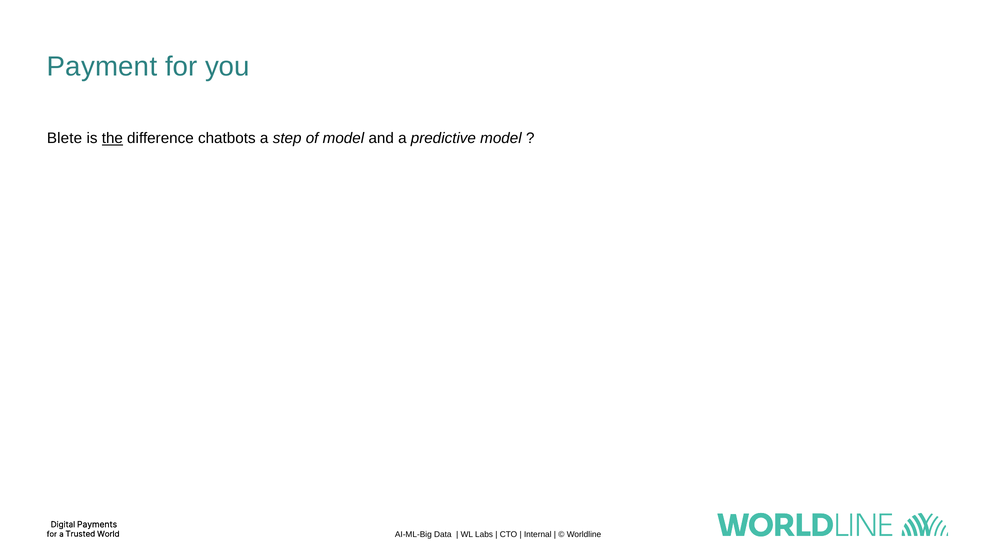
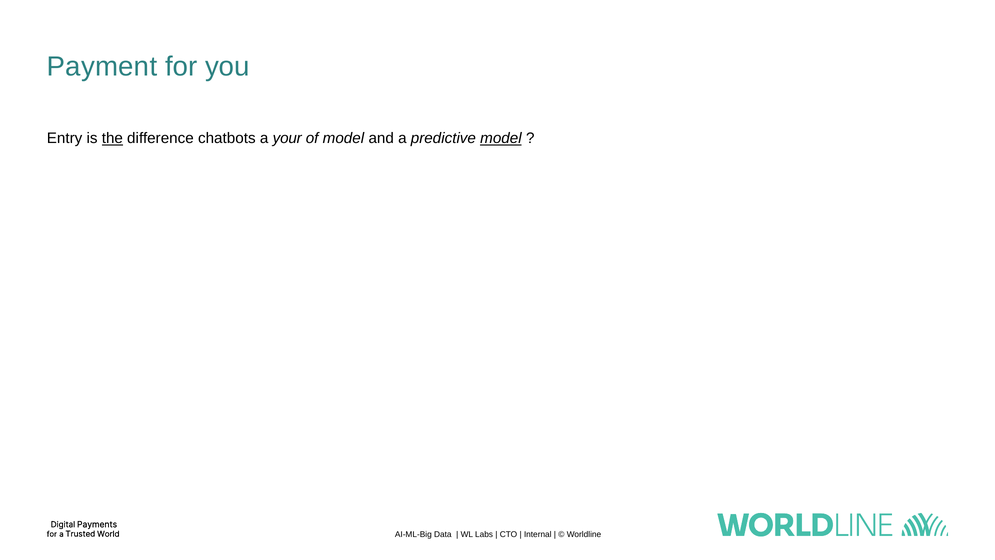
Blete: Blete -> Entry
step: step -> your
model at (501, 138) underline: none -> present
